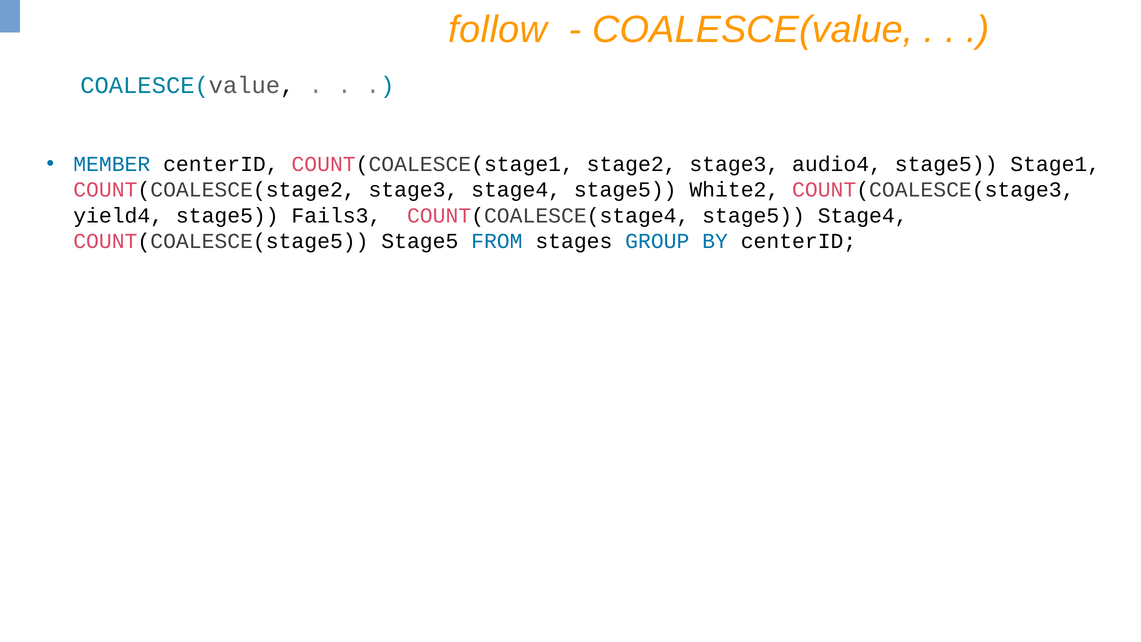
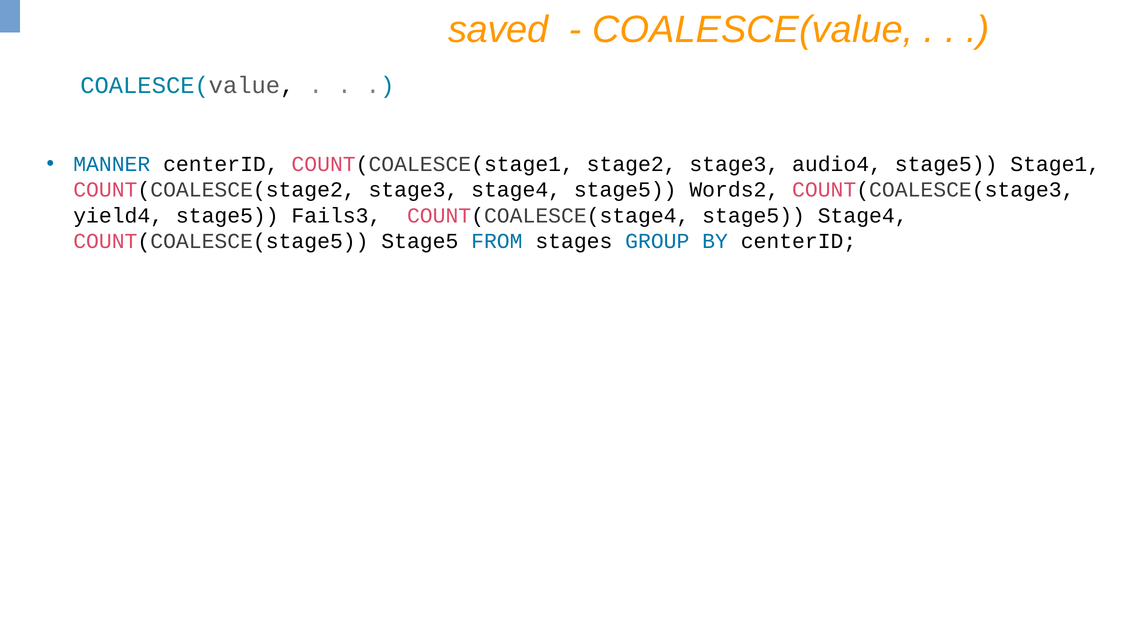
follow: follow -> saved
MEMBER: MEMBER -> MANNER
White2: White2 -> Words2
